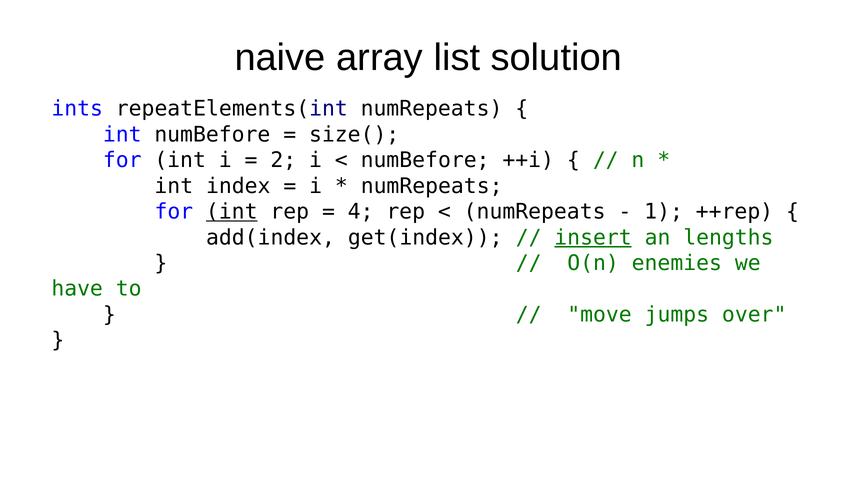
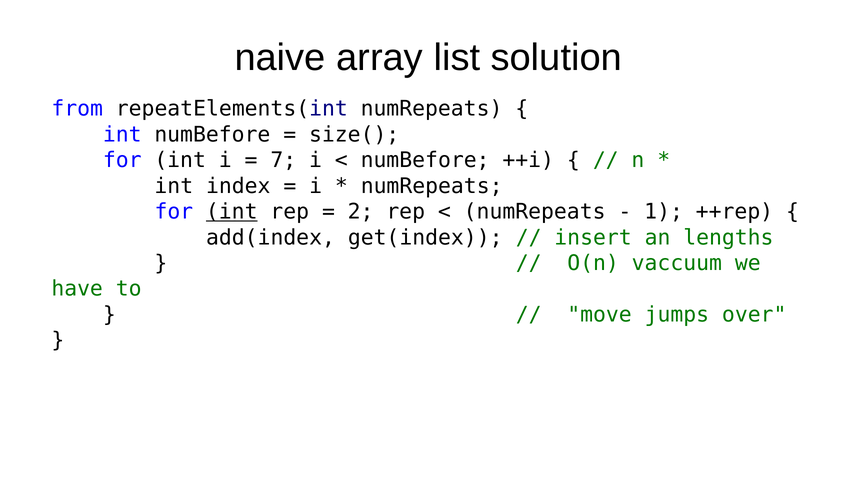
ints: ints -> from
2: 2 -> 7
4: 4 -> 2
insert underline: present -> none
enemies: enemies -> vaccuum
